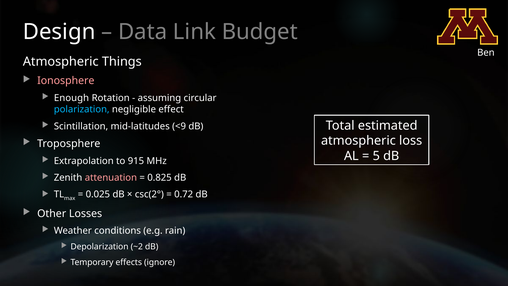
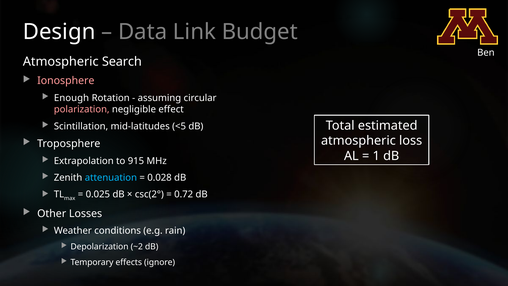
Things: Things -> Search
polarization colour: light blue -> pink
<9: <9 -> <5
5: 5 -> 1
attenuation colour: pink -> light blue
0.825: 0.825 -> 0.028
